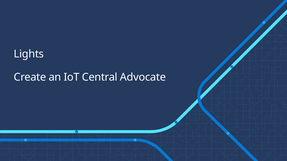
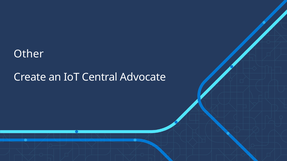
Lights: Lights -> Other
